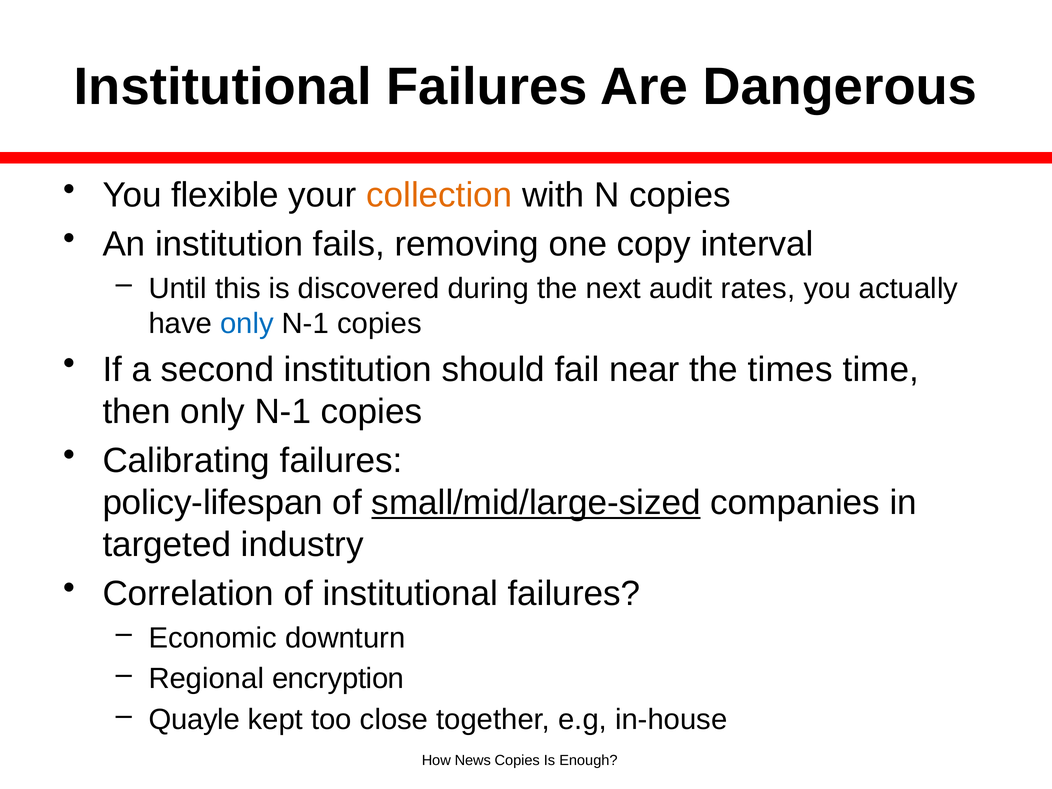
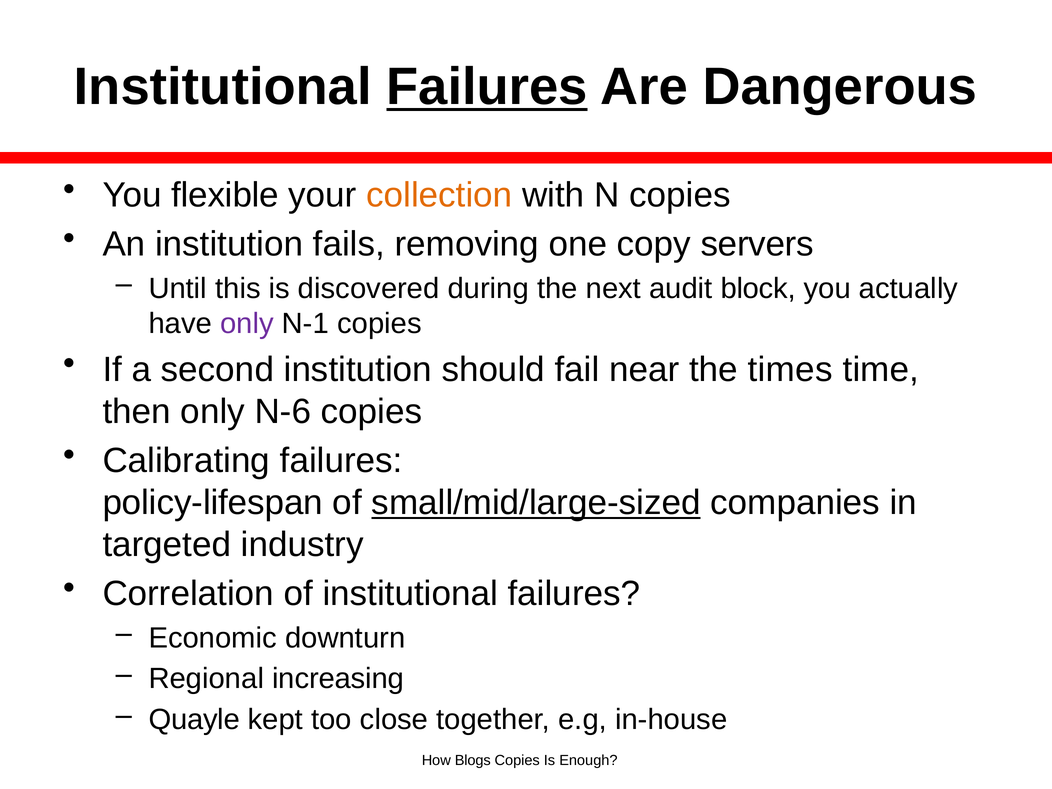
Failures at (487, 87) underline: none -> present
interval: interval -> servers
rates: rates -> block
only at (247, 324) colour: blue -> purple
then only N-1: N-1 -> N-6
encryption: encryption -> increasing
News: News -> Blogs
